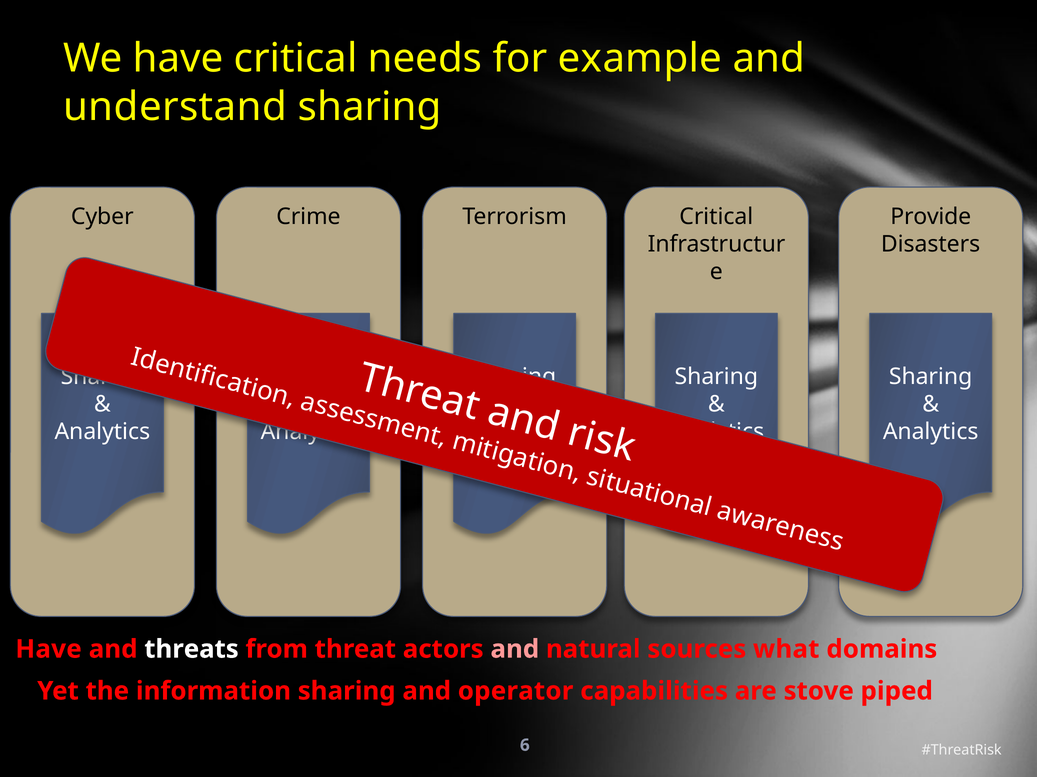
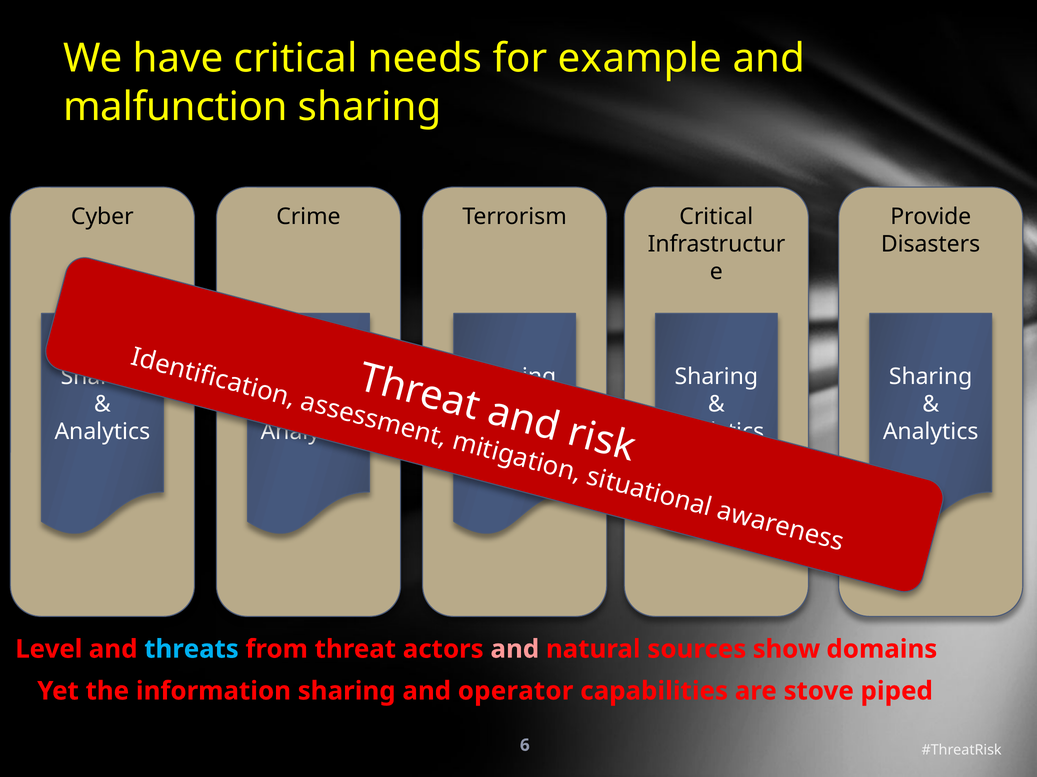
understand: understand -> malfunction
Have at (49, 650): Have -> Level
threats colour: white -> light blue
what: what -> show
